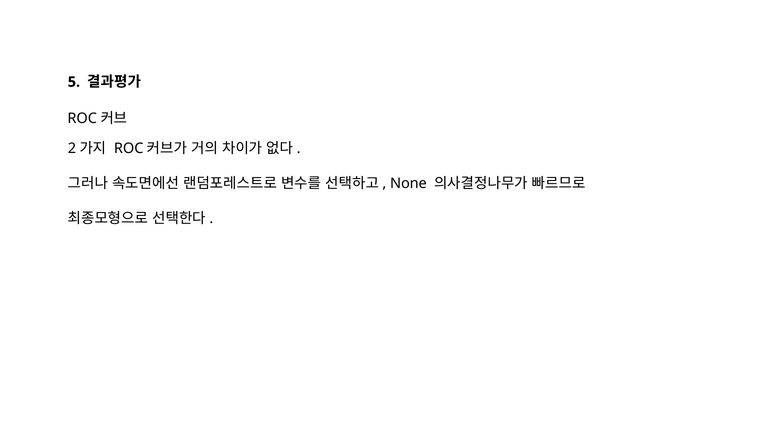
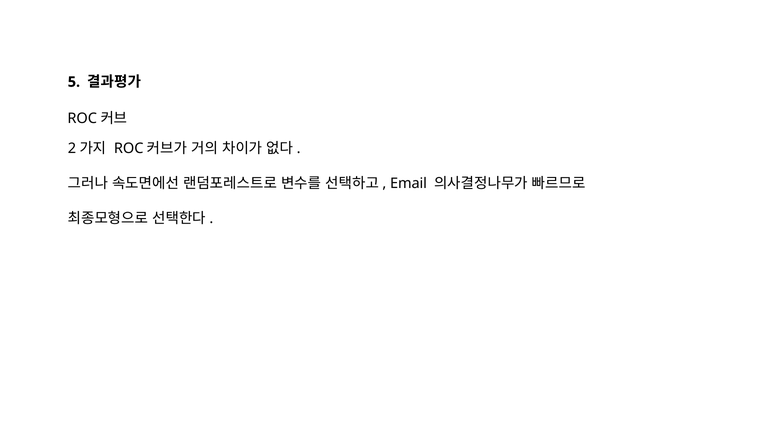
None: None -> Email
